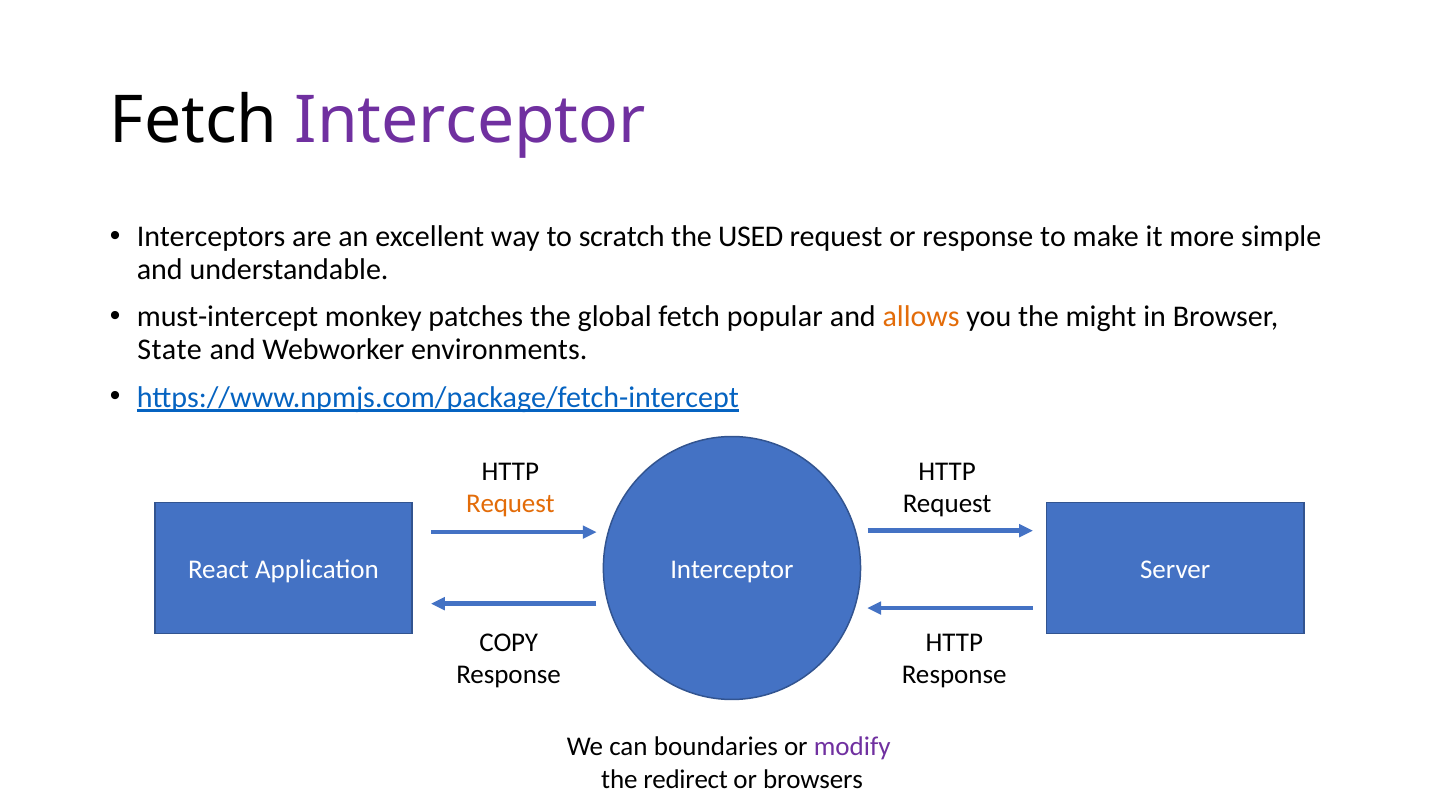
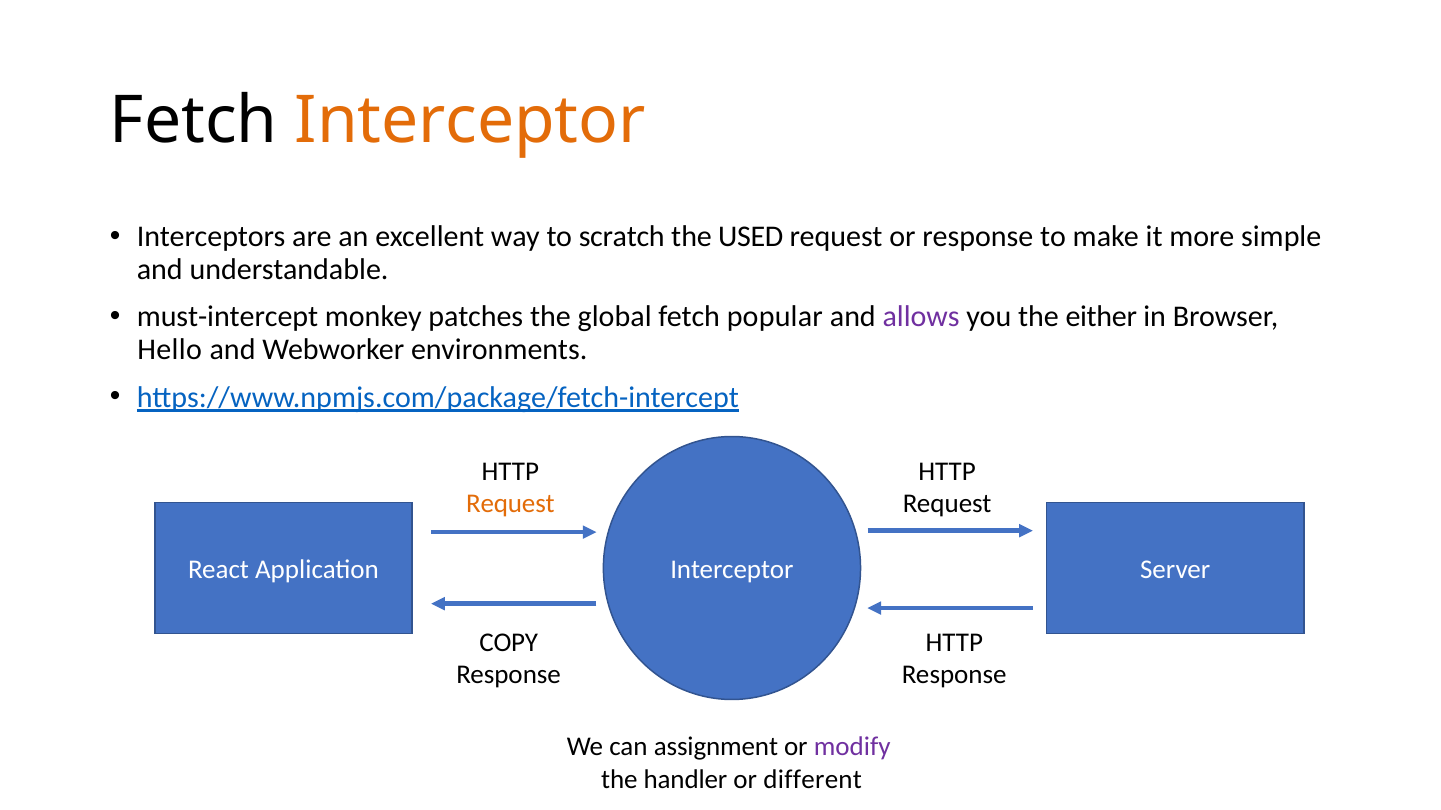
Interceptor at (470, 121) colour: purple -> orange
allows colour: orange -> purple
might: might -> either
State: State -> Hello
boundaries: boundaries -> assignment
redirect: redirect -> handler
browsers: browsers -> different
